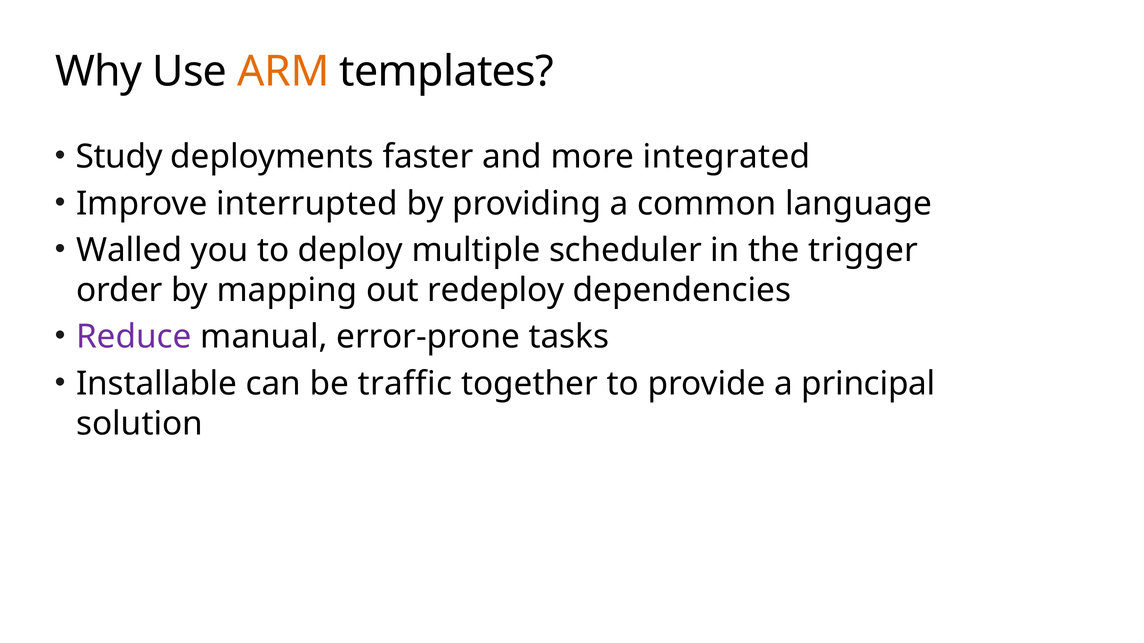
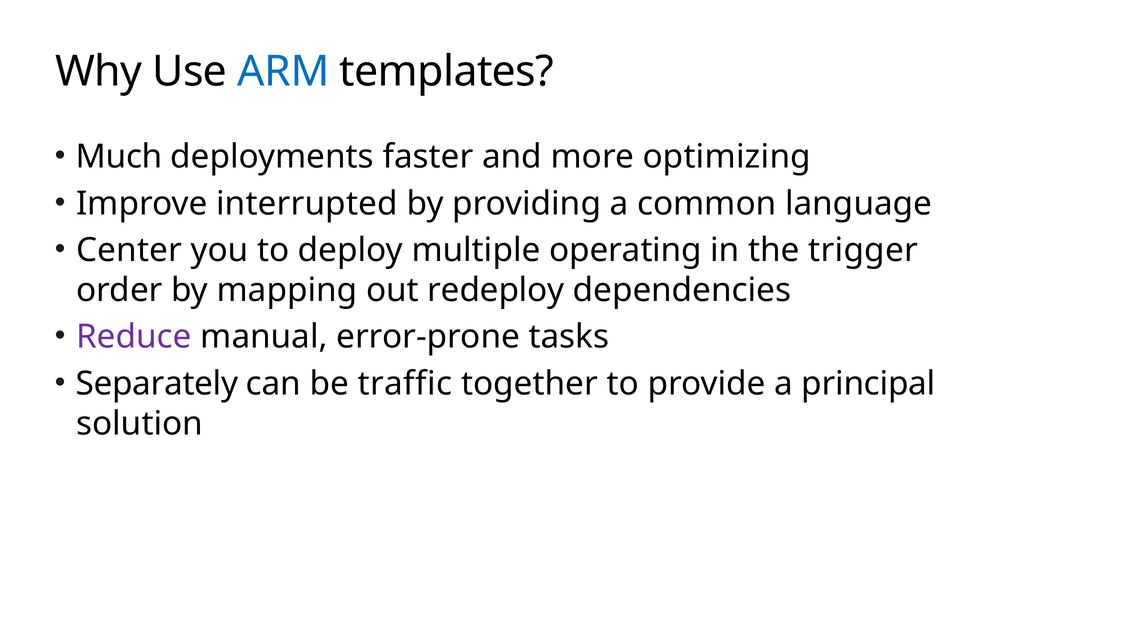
ARM colour: orange -> blue
Study: Study -> Much
integrated: integrated -> optimizing
Walled: Walled -> Center
scheduler: scheduler -> operating
Installable: Installable -> Separately
